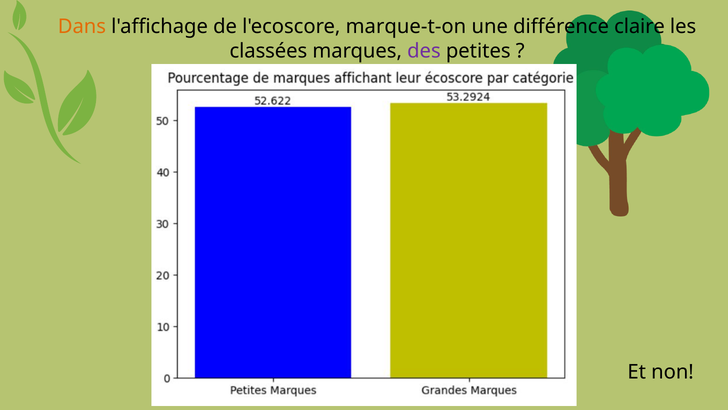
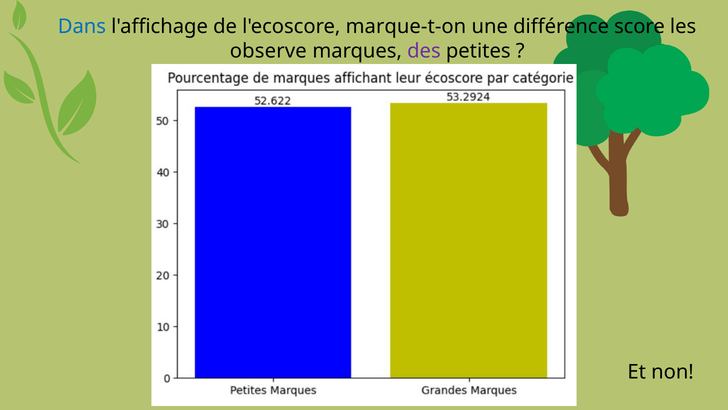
Dans colour: orange -> blue
claire: claire -> score
classées: classées -> observe
